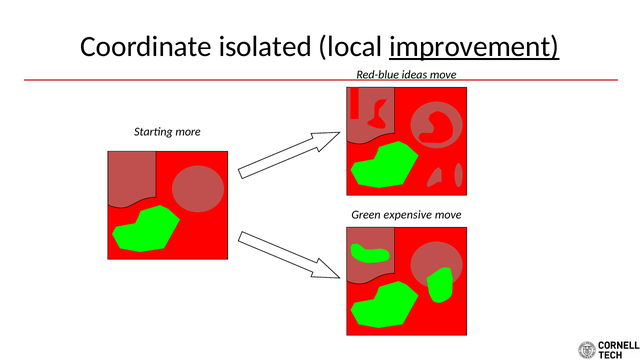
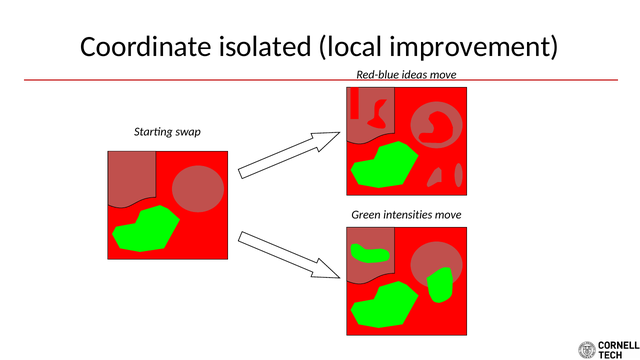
improvement underline: present -> none
more: more -> swap
expensive: expensive -> intensities
